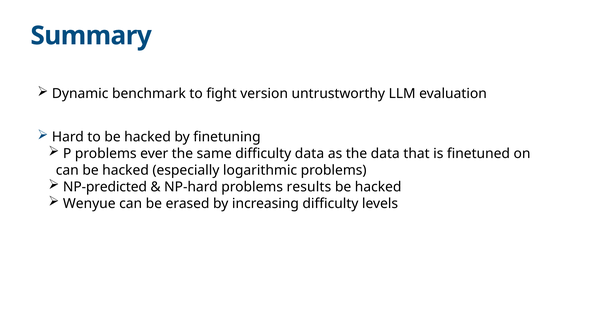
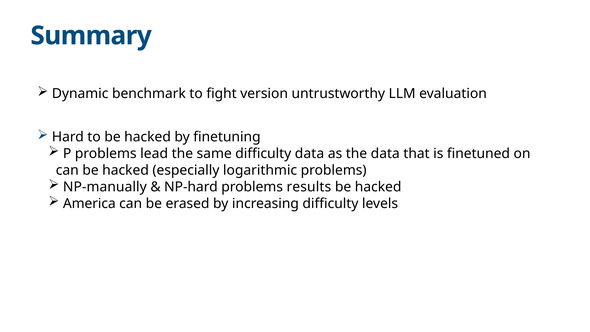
ever: ever -> lead
NP-predicted: NP-predicted -> NP-manually
Wenyue: Wenyue -> America
